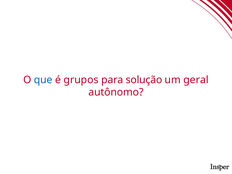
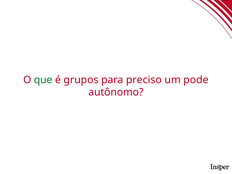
que colour: blue -> green
solução: solução -> preciso
geral: geral -> pode
